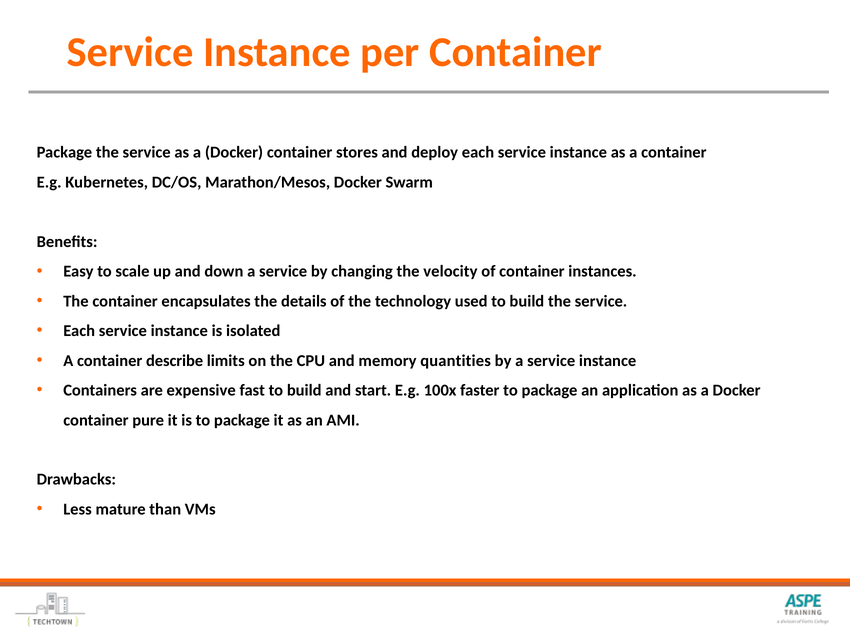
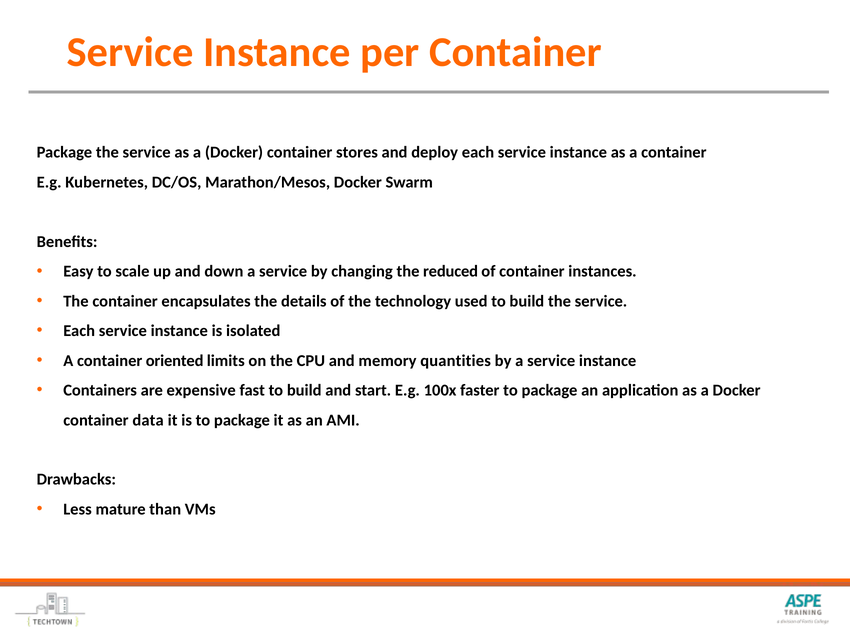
velocity: velocity -> reduced
describe: describe -> oriented
pure: pure -> data
